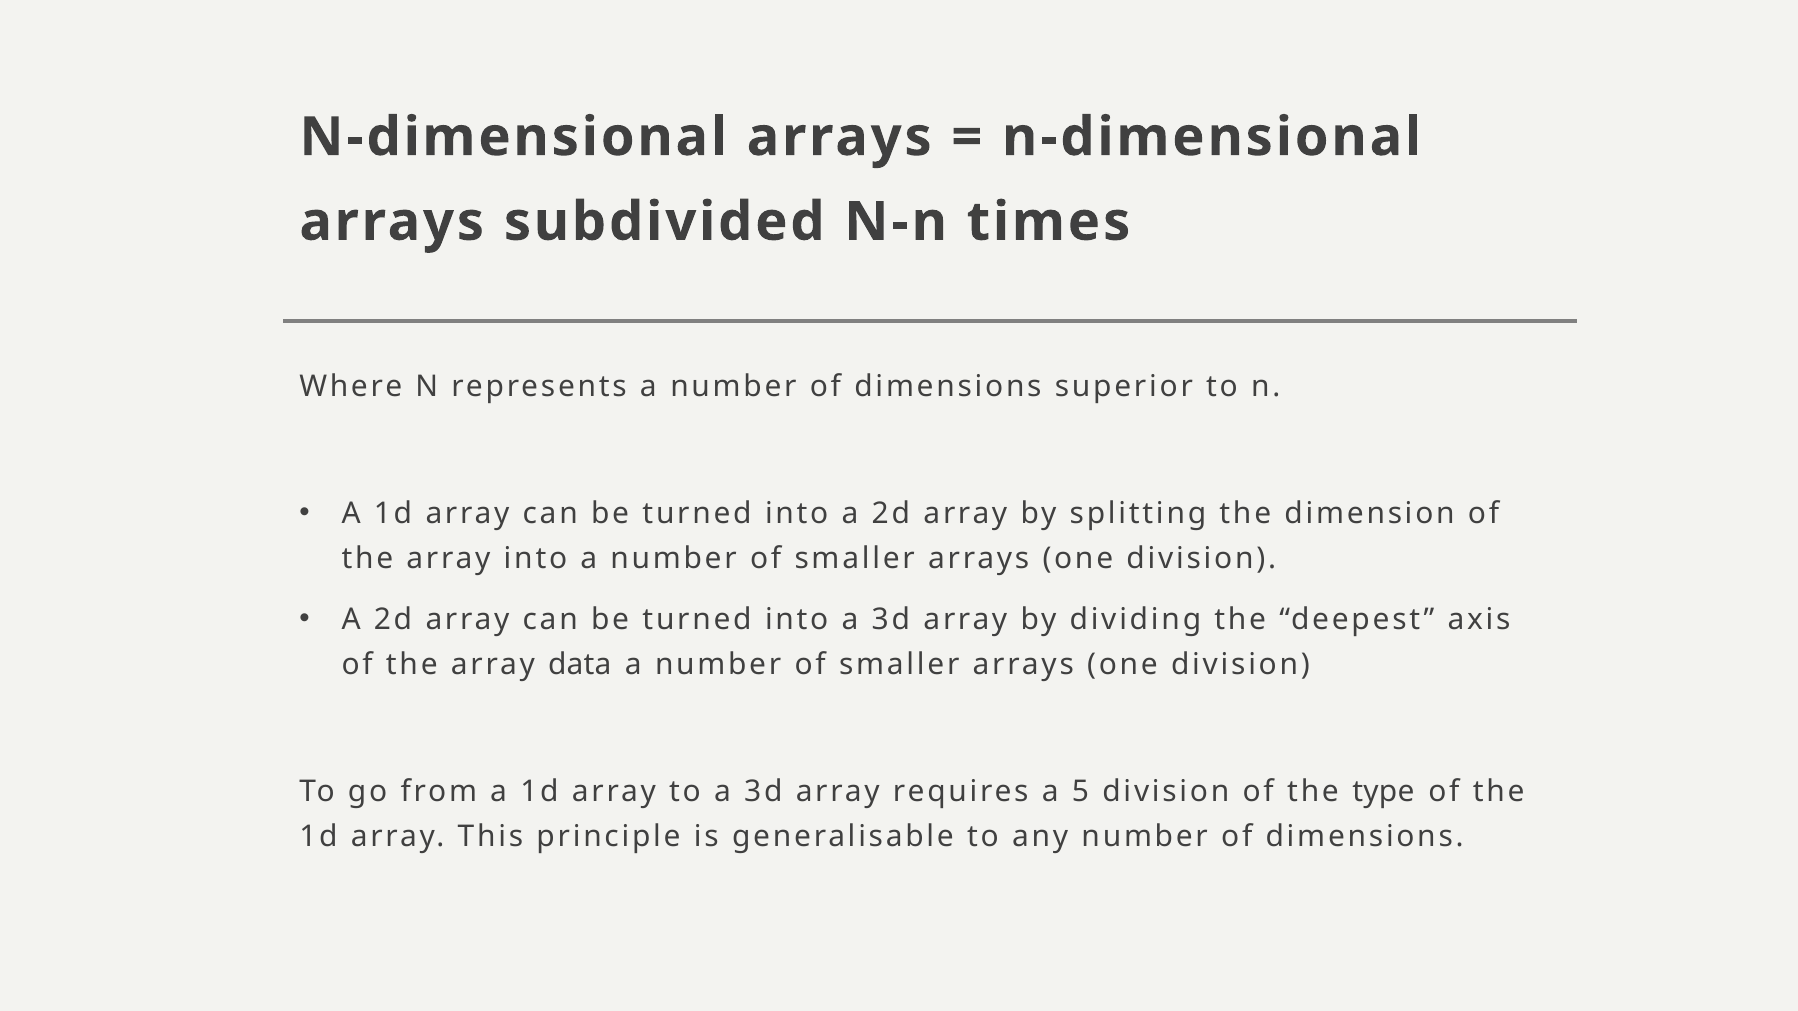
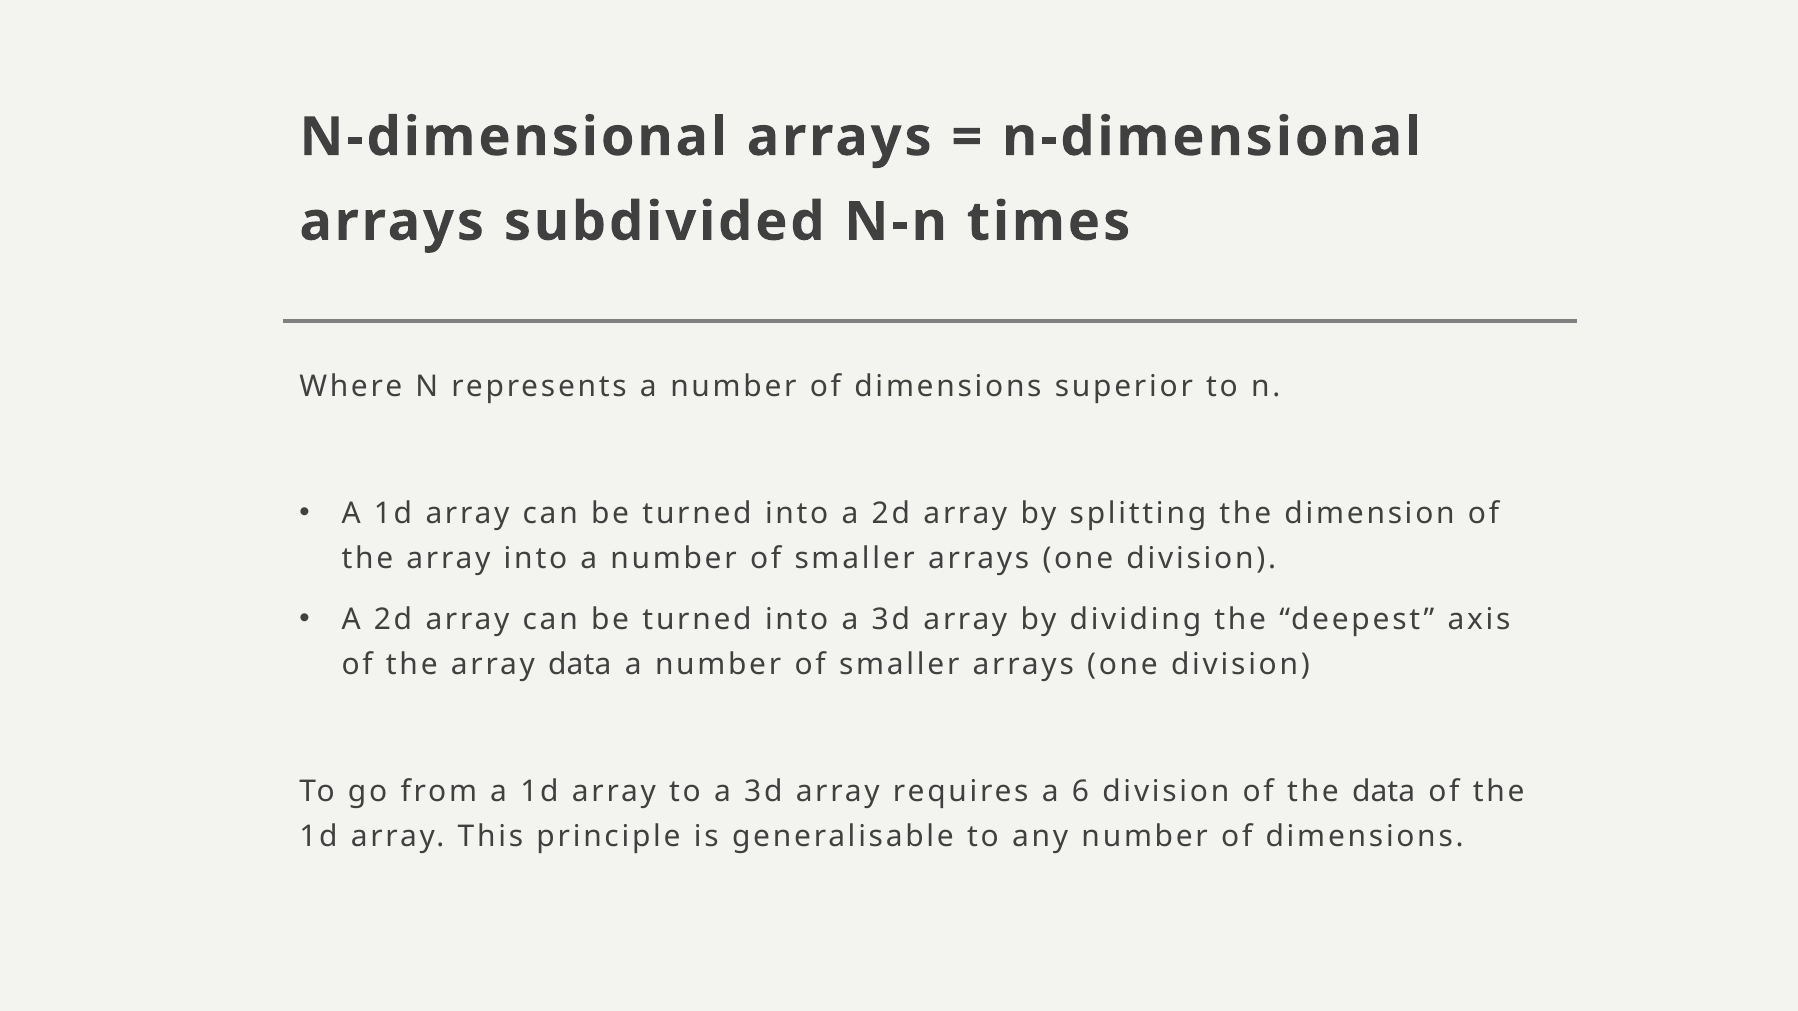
5: 5 -> 6
the type: type -> data
